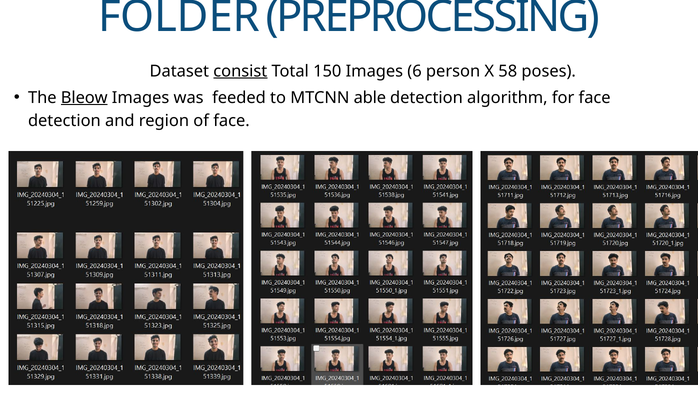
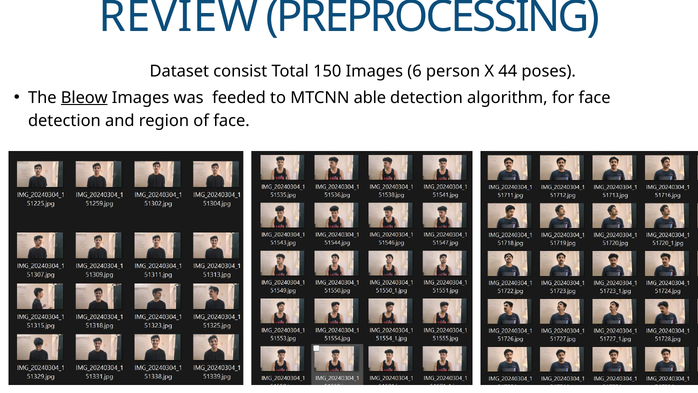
FOLDER: FOLDER -> REVIEW
consist underline: present -> none
58: 58 -> 44
